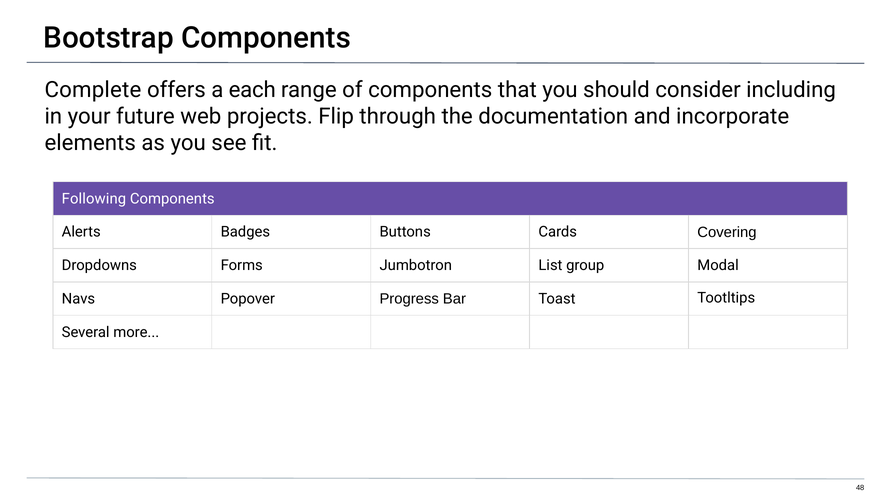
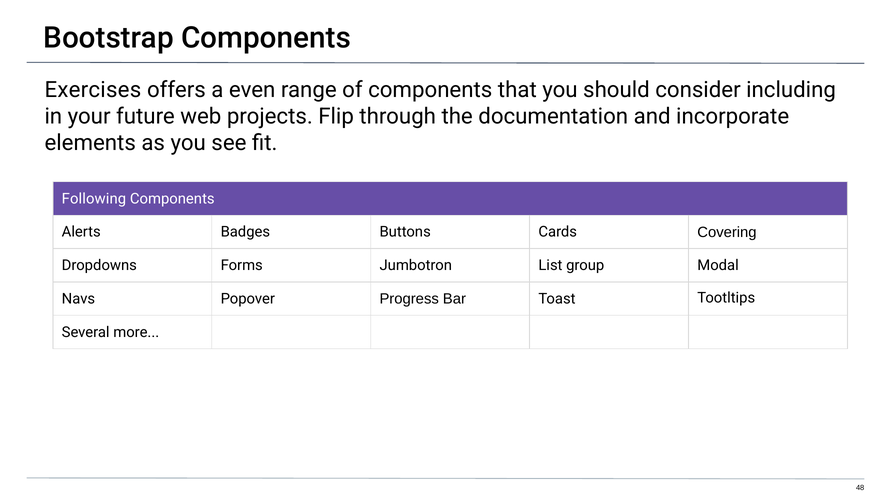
Complete: Complete -> Exercises
each: each -> even
